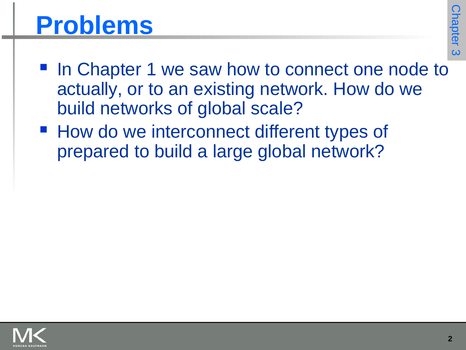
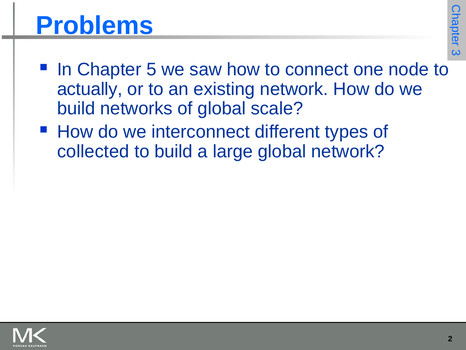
1: 1 -> 5
prepared: prepared -> collected
